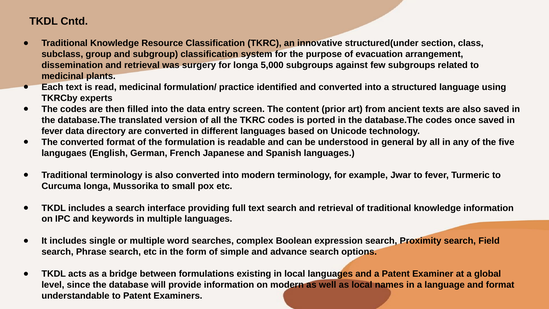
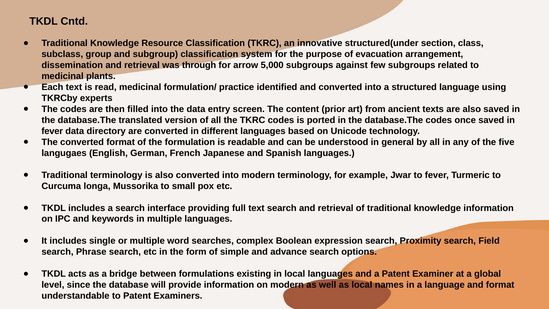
surgery: surgery -> through
for longa: longa -> arrow
